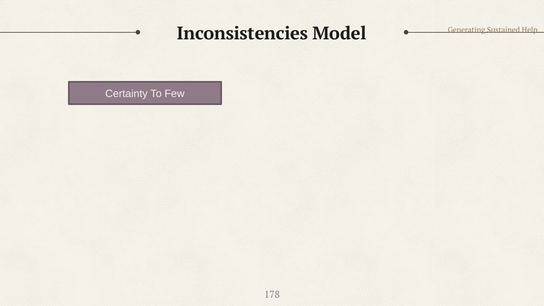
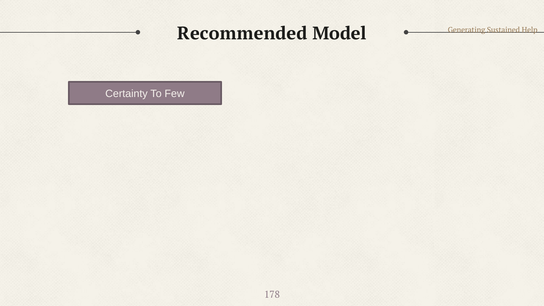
Inconsistencies: Inconsistencies -> Recommended
